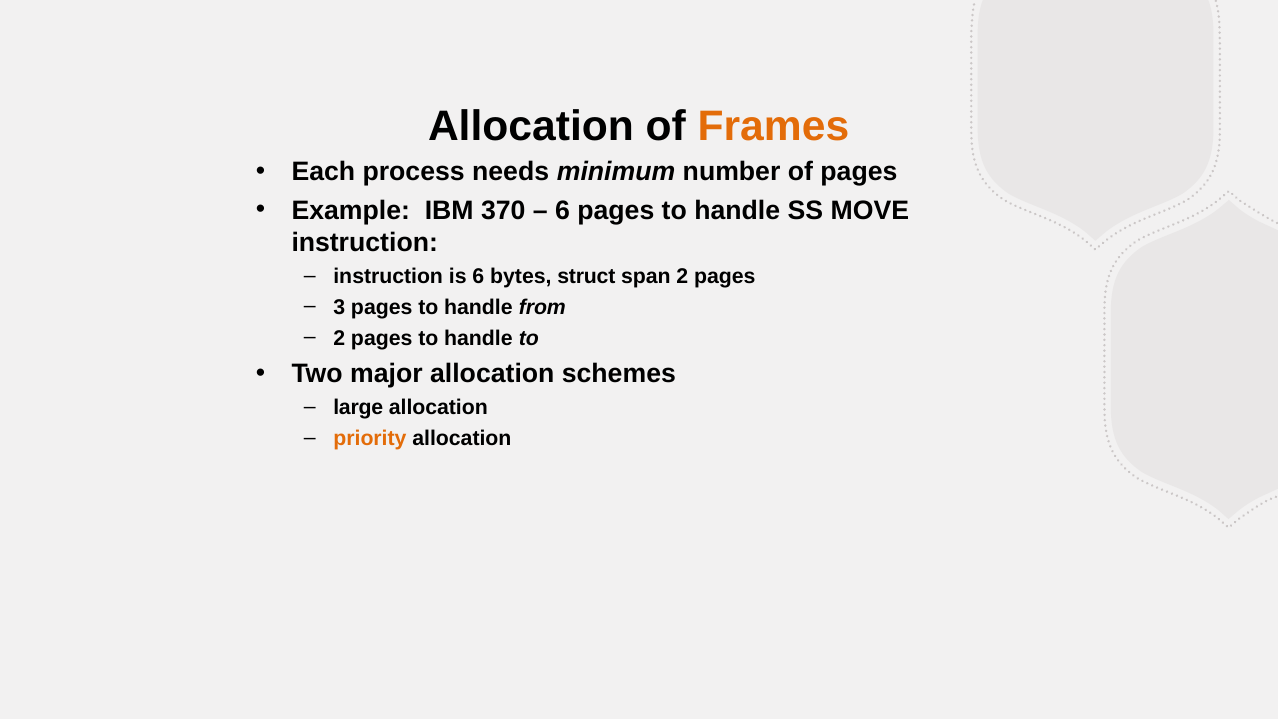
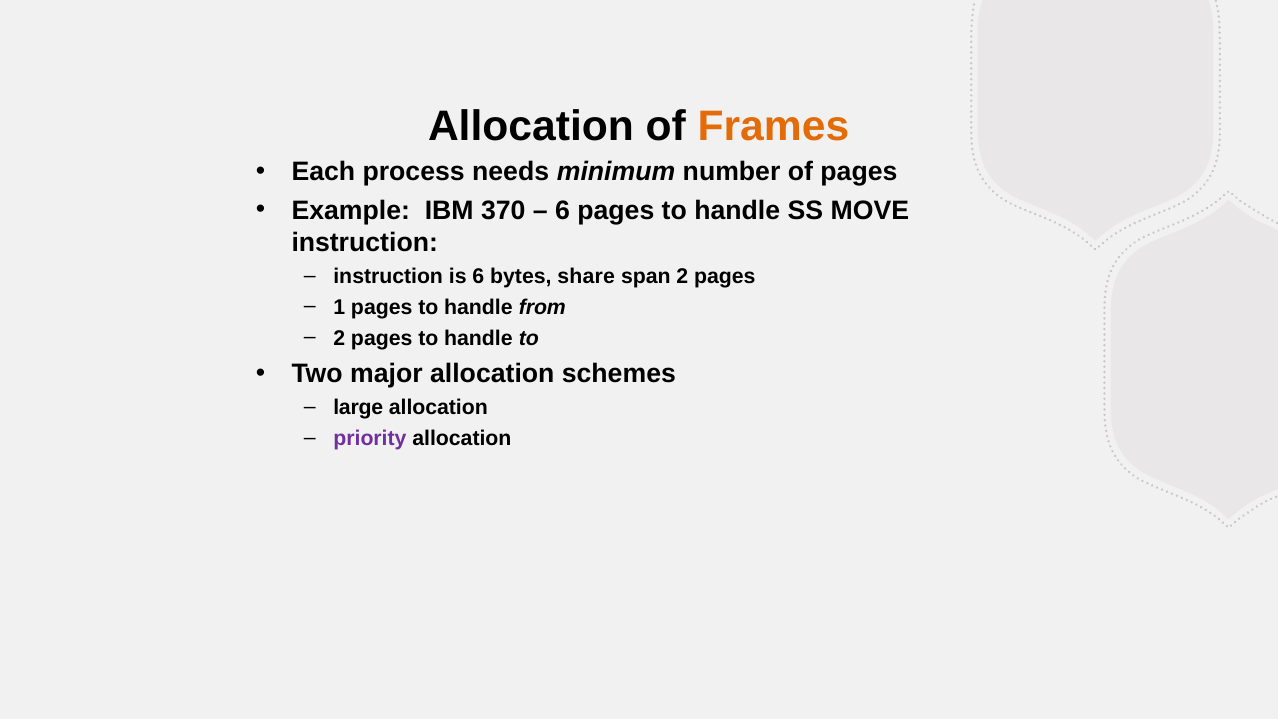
struct: struct -> share
3: 3 -> 1
priority colour: orange -> purple
